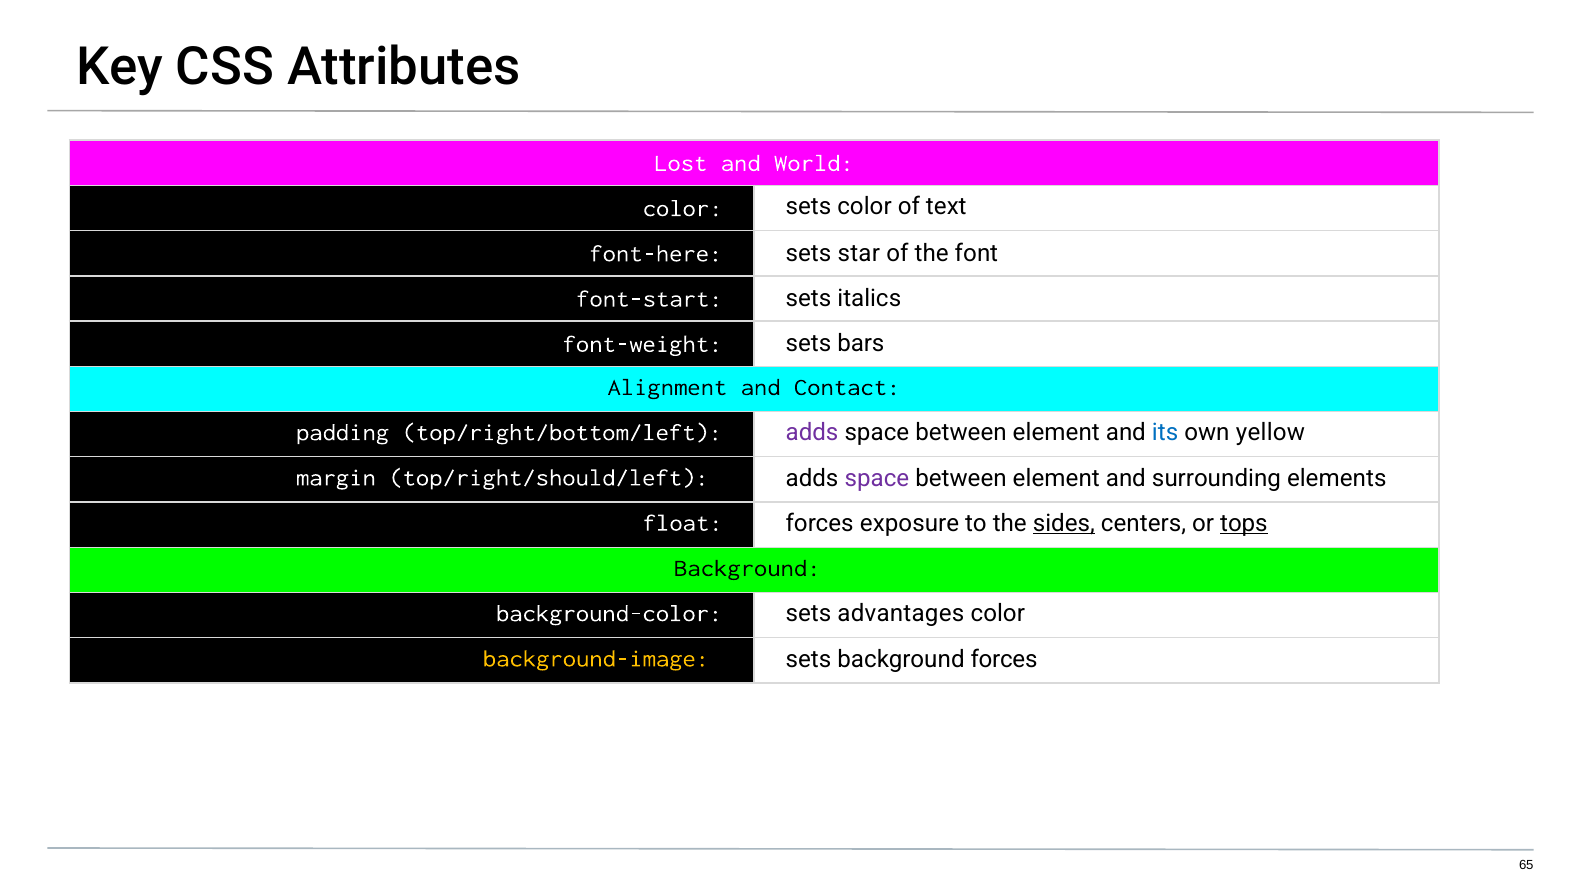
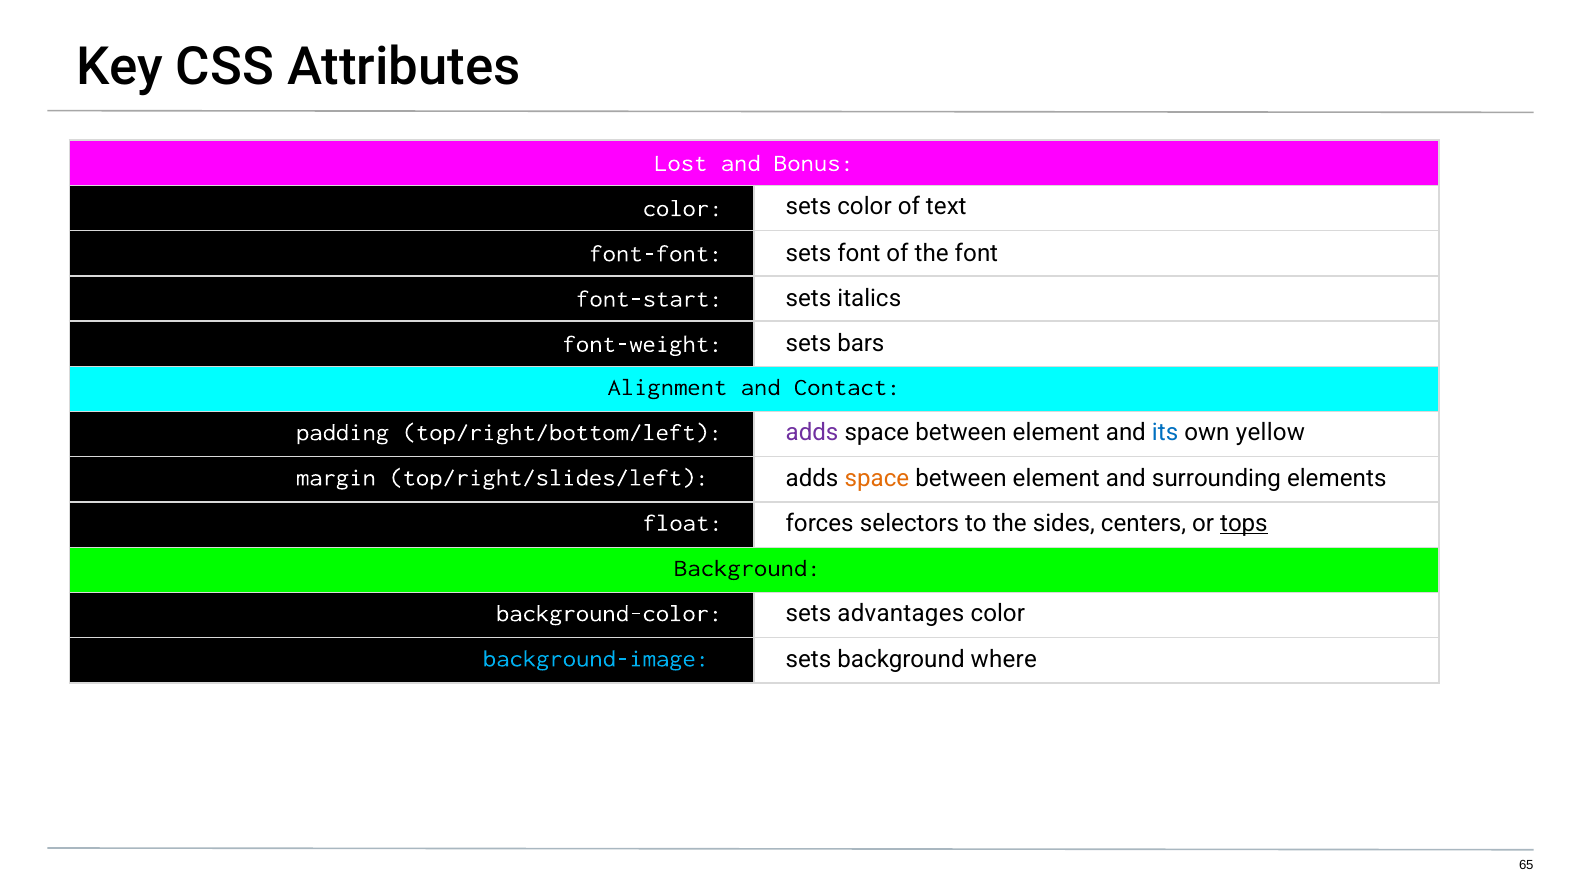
World: World -> Bonus
font-here: font-here -> font-font
sets star: star -> font
top/right/should/left: top/right/should/left -> top/right/slides/left
space at (877, 478) colour: purple -> orange
exposure: exposure -> selectors
sides underline: present -> none
background-image colour: yellow -> light blue
background forces: forces -> where
